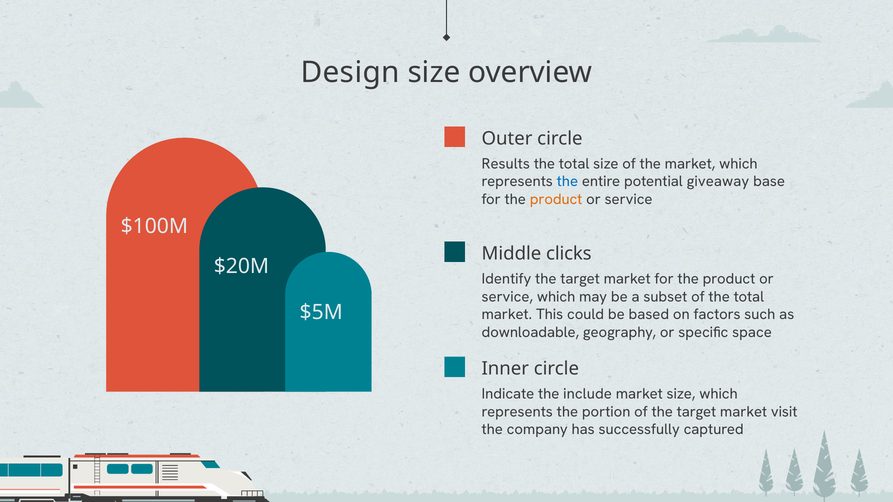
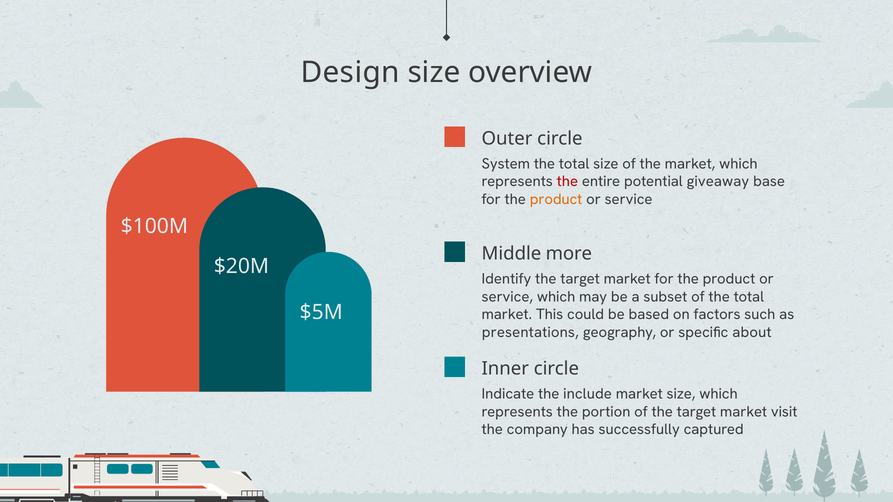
Results: Results -> System
the at (567, 182) colour: blue -> red
clicks: clicks -> more
downloadable: downloadable -> presentations
space: space -> about
